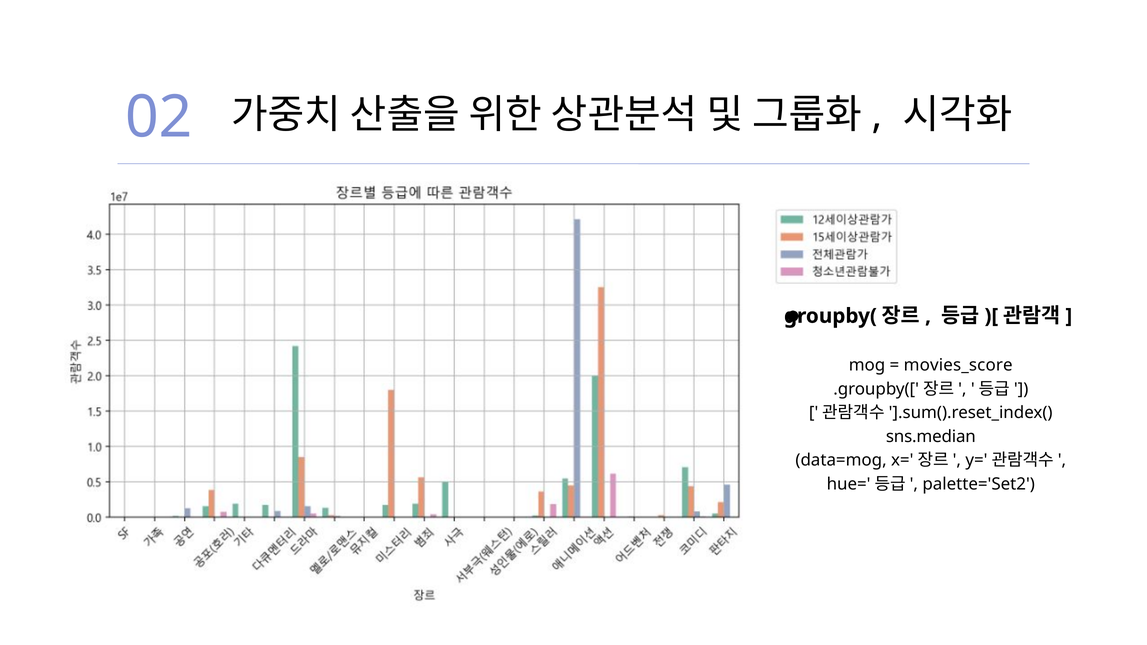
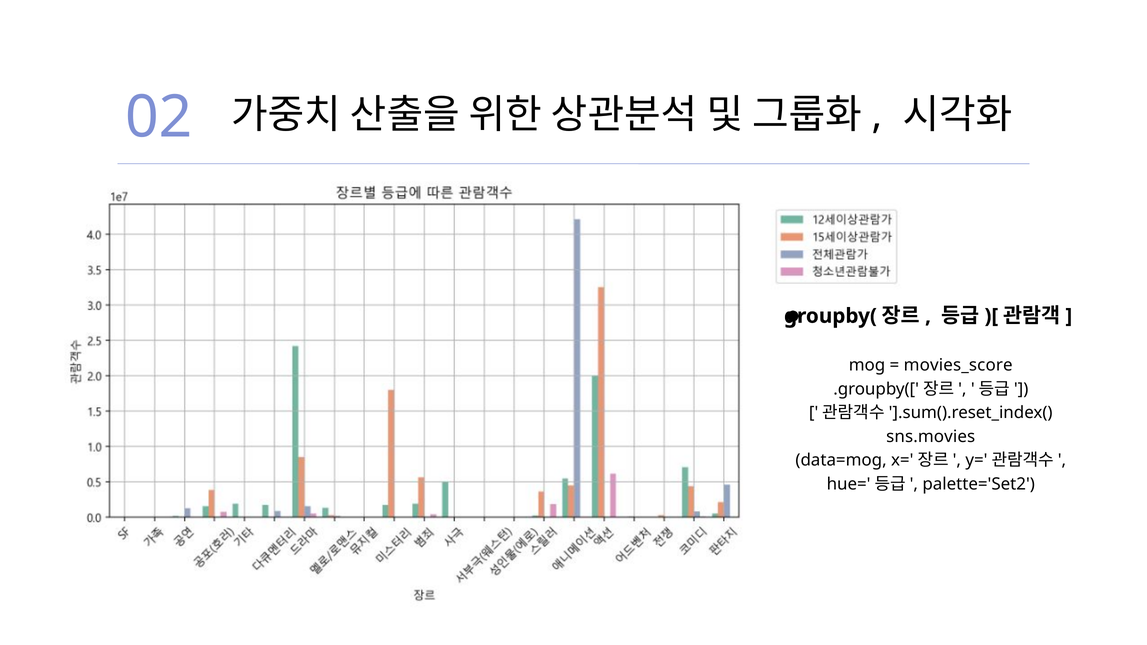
sns.median: sns.median -> sns.movies
